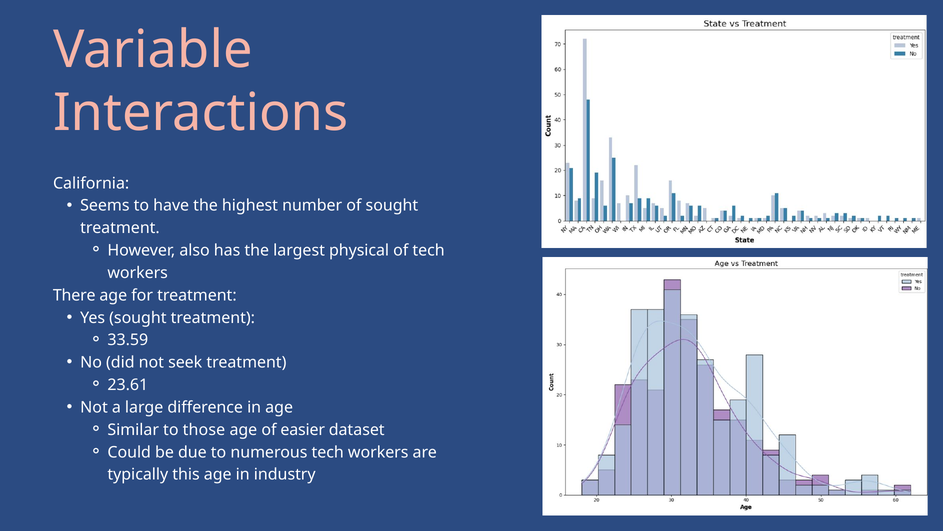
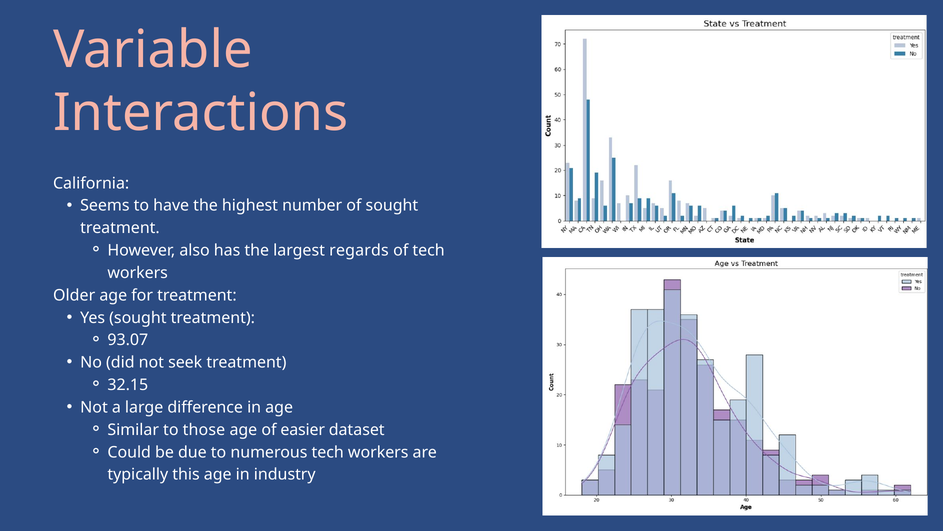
physical: physical -> regards
There: There -> Older
33.59: 33.59 -> 93.07
23.61: 23.61 -> 32.15
